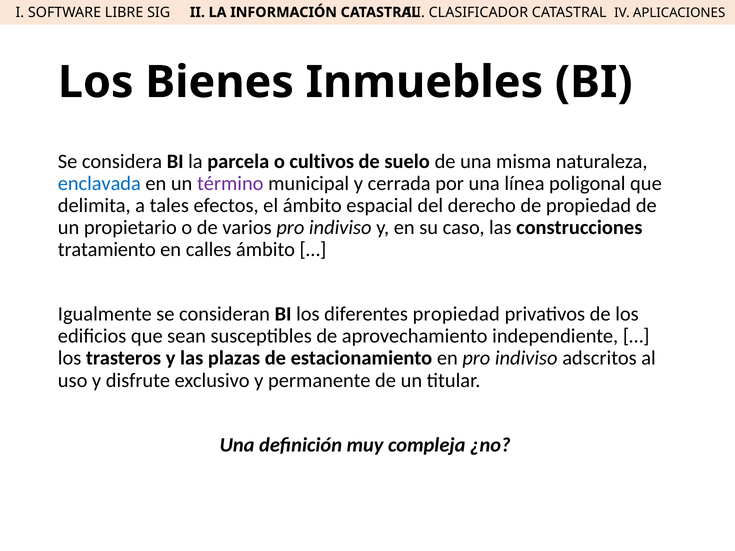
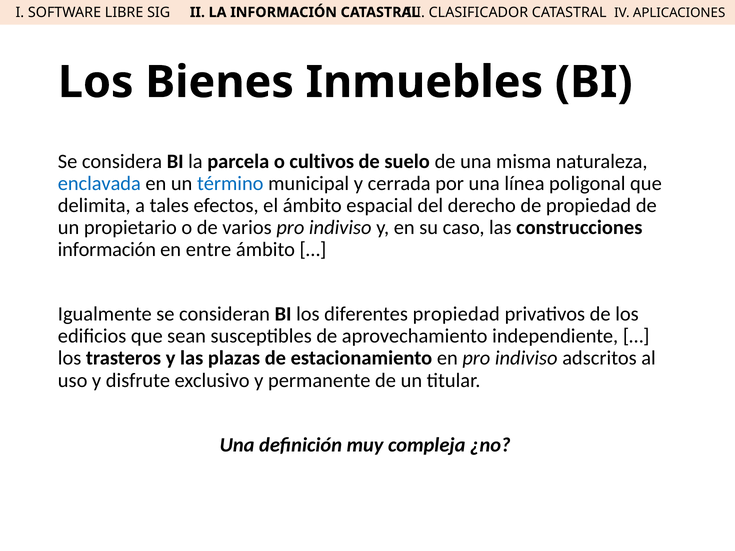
término colour: purple -> blue
tratamiento at (107, 250): tratamiento -> información
calles: calles -> entre
